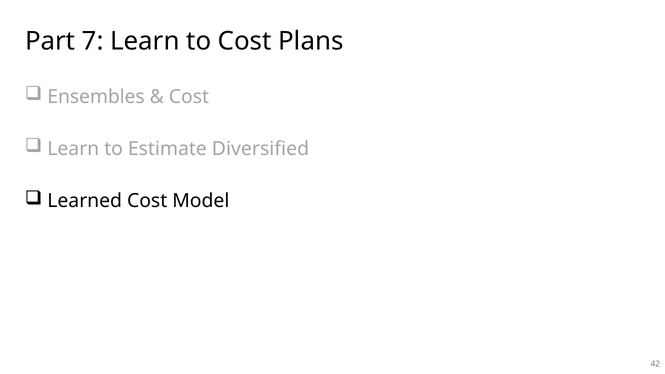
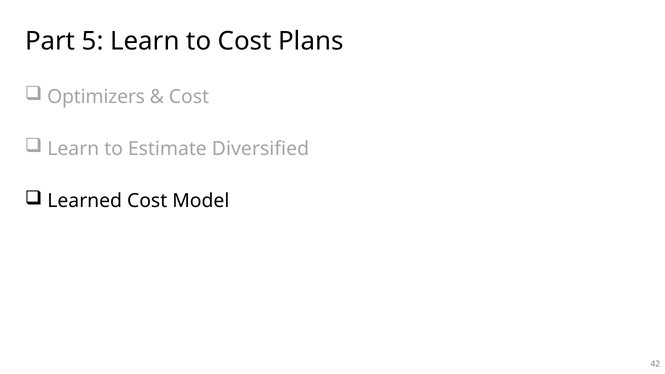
7: 7 -> 5
Ensembles: Ensembles -> Optimizers
